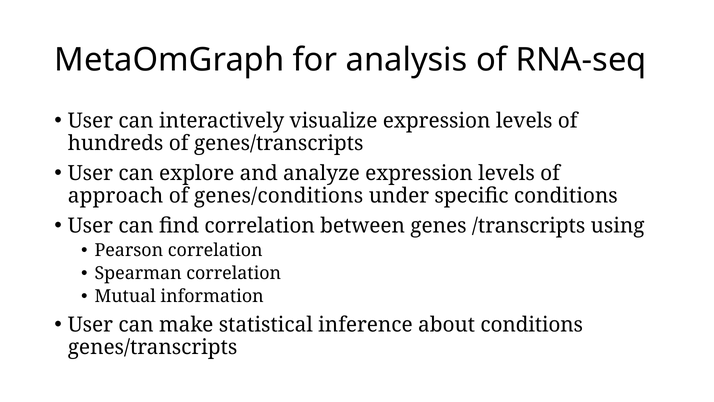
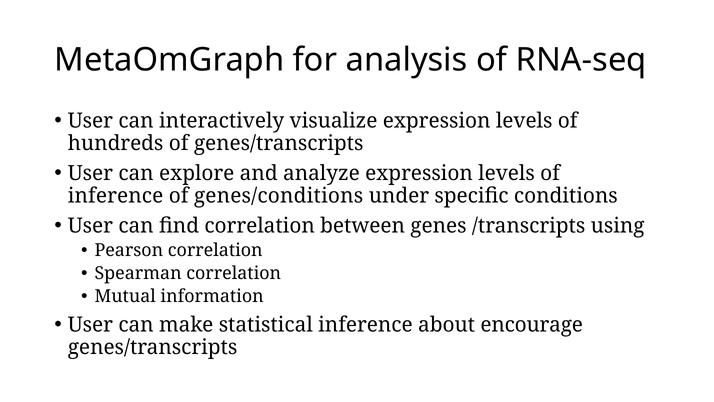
approach at (116, 196): approach -> inference
about conditions: conditions -> encourage
